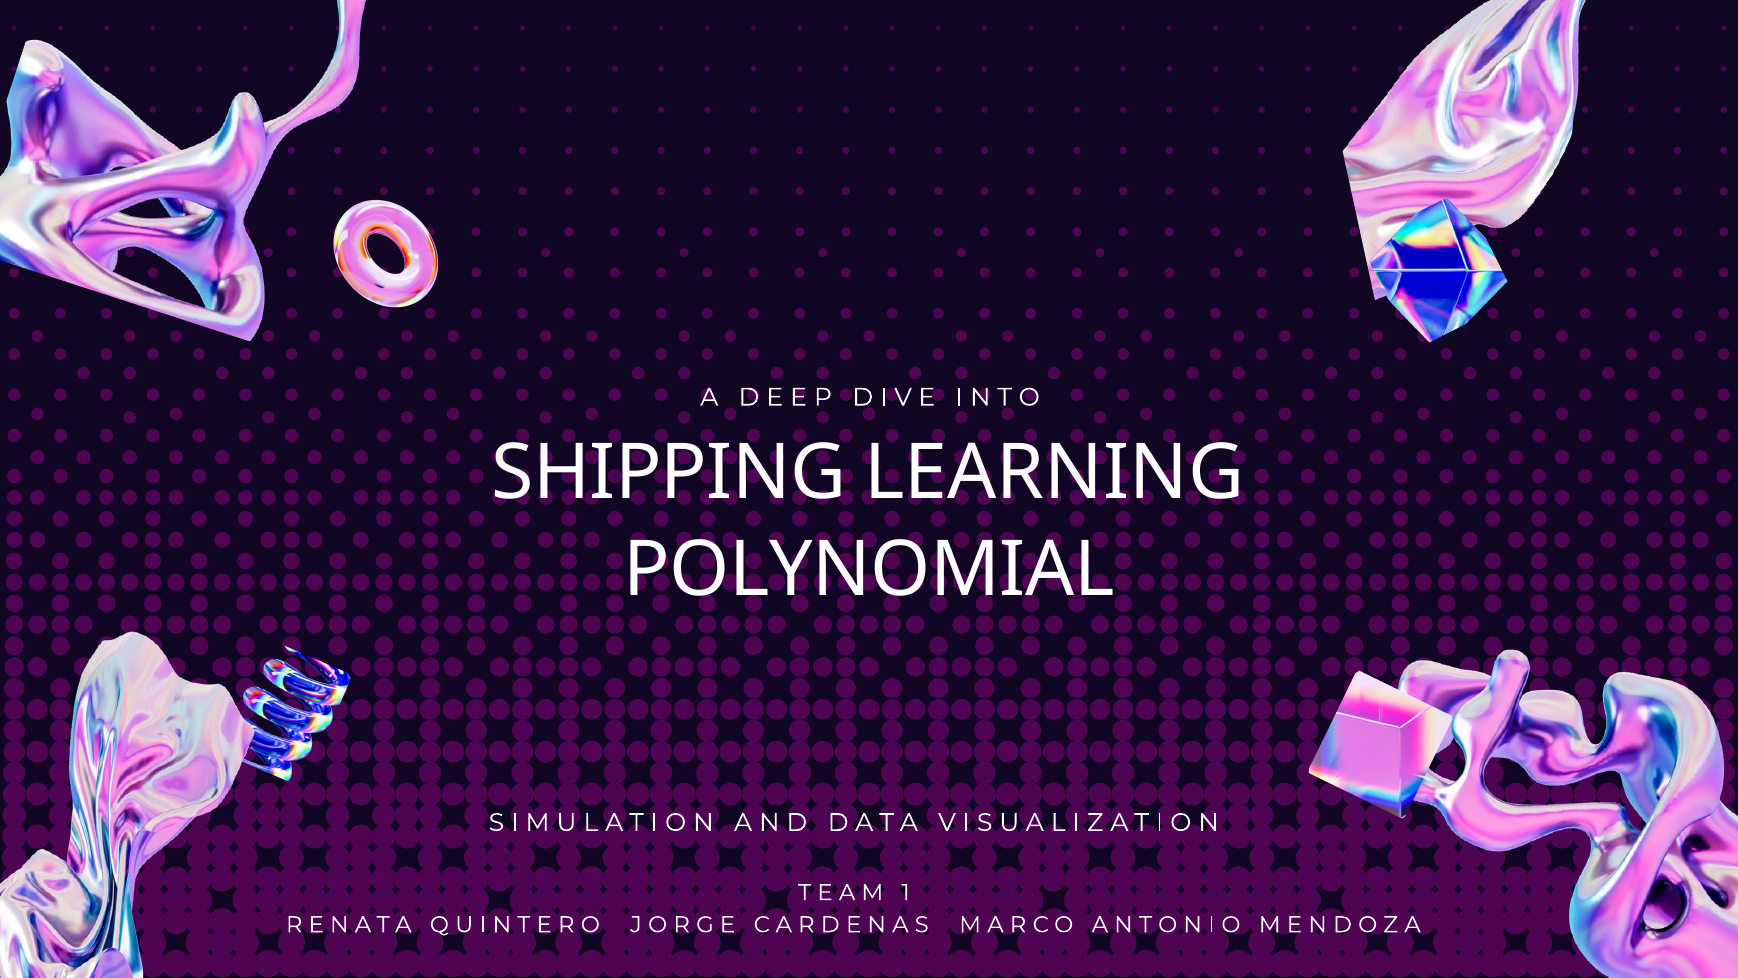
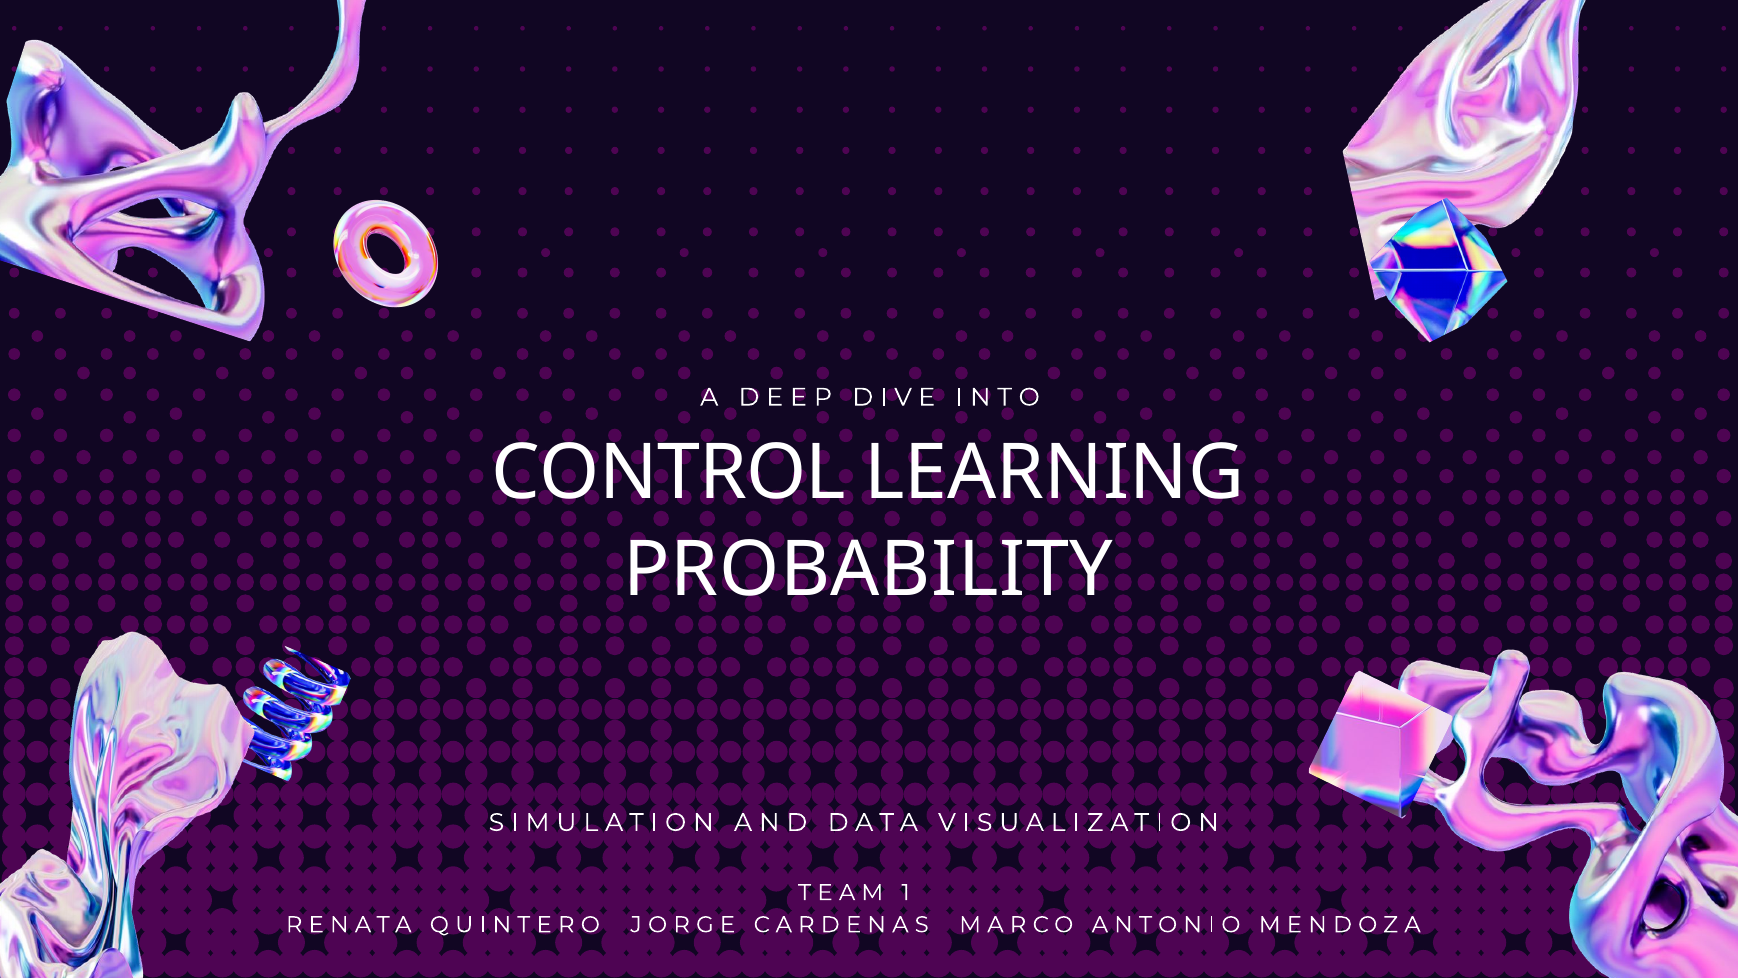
SHIPPING: SHIPPING -> CONTROL
POLYNOMIAL: POLYNOMIAL -> PROBABILITY
